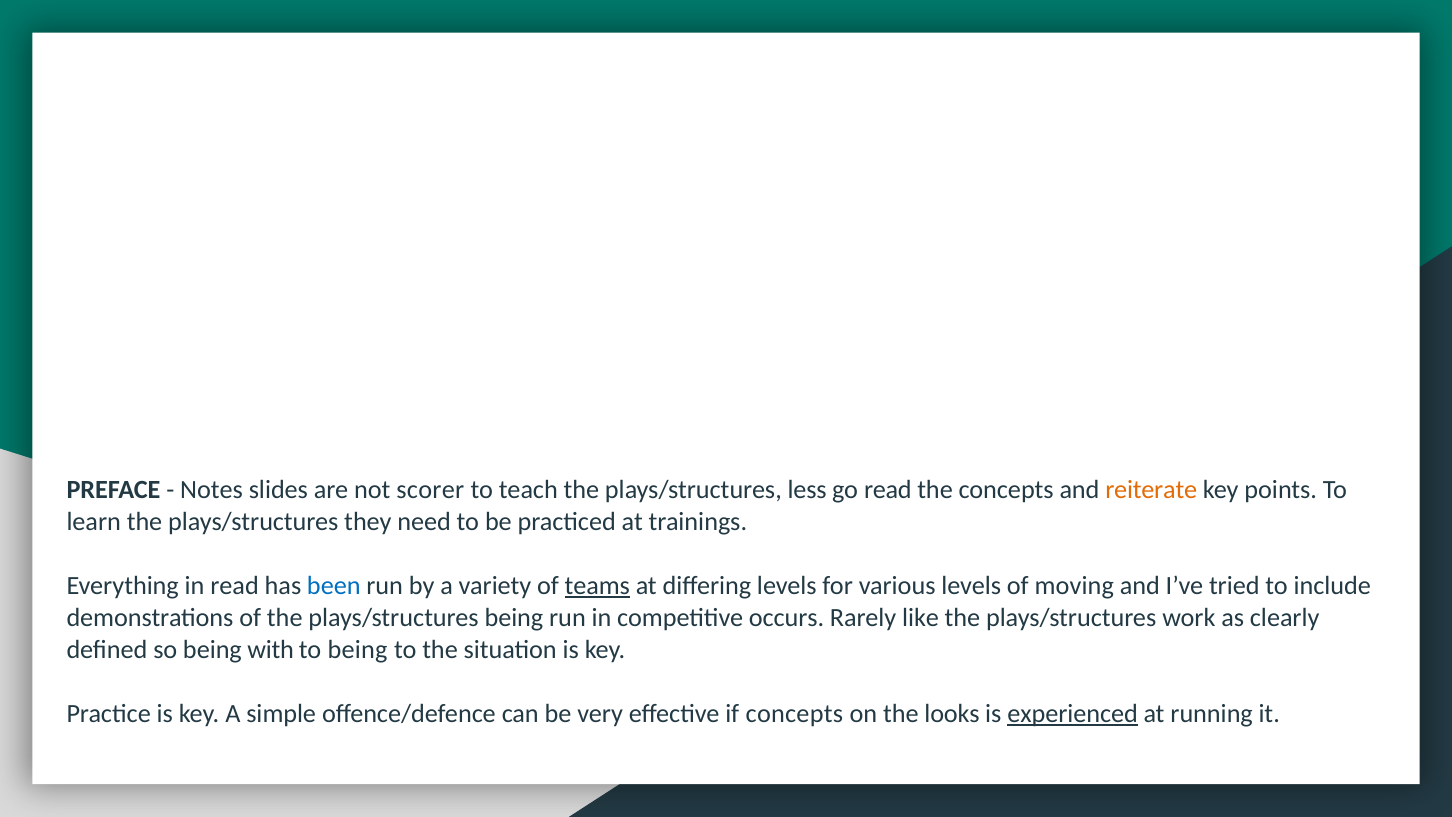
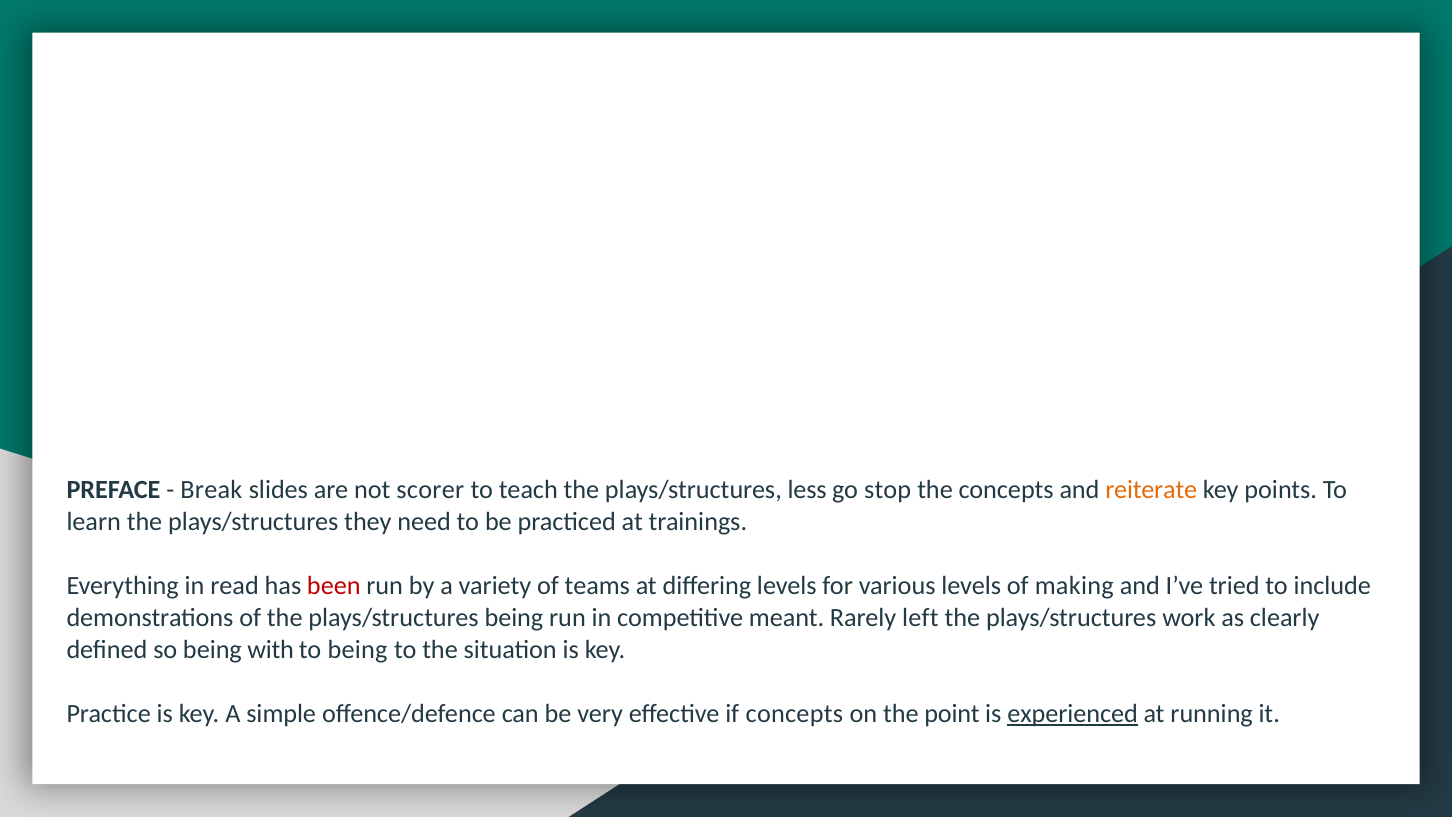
Notes: Notes -> Break
go read: read -> stop
been colour: blue -> red
teams underline: present -> none
moving: moving -> making
occurs: occurs -> meant
like: like -> left
looks: looks -> point
